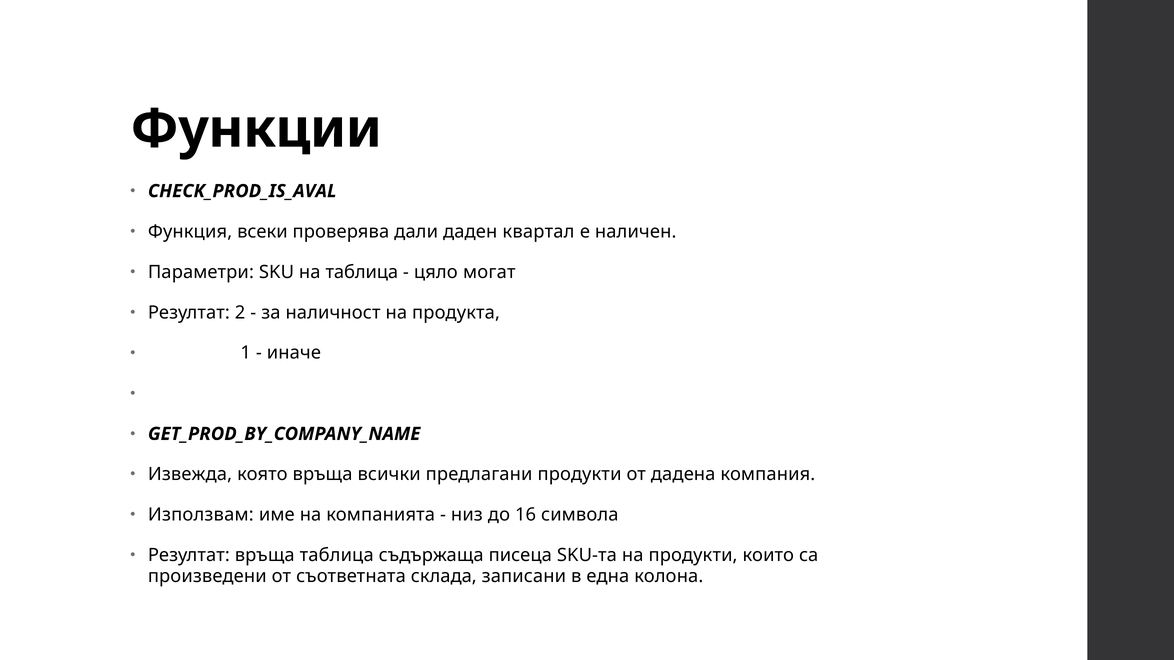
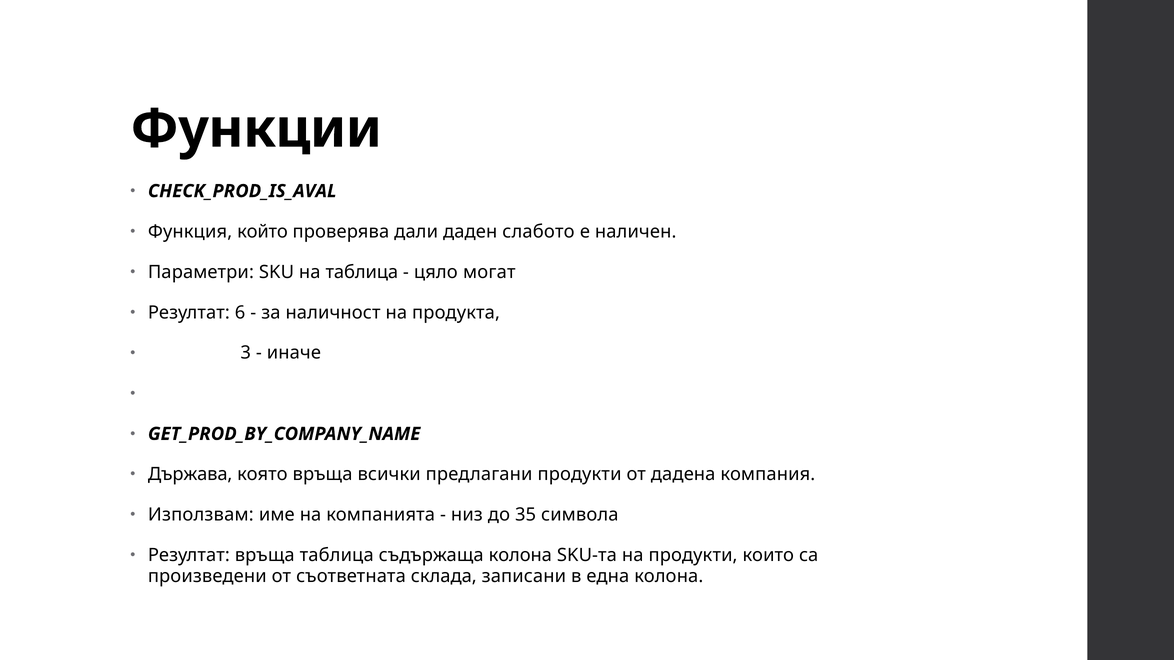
всеки: всеки -> който
квартал: квартал -> слабото
2: 2 -> 6
1: 1 -> 3
Извежда: Извежда -> Държава
16: 16 -> 35
съдържаща писеца: писеца -> колона
